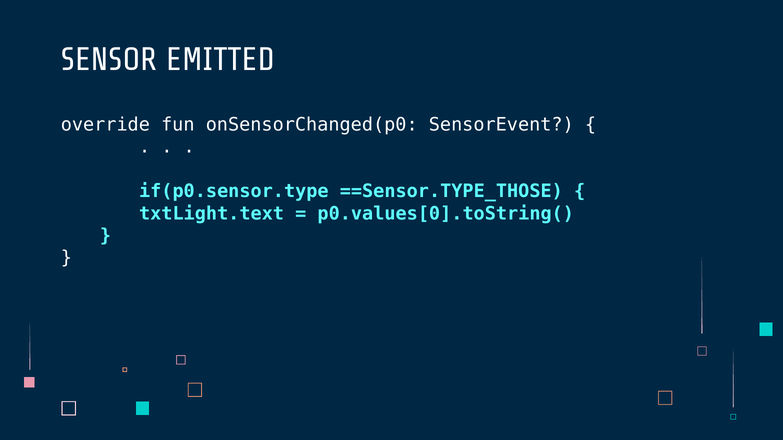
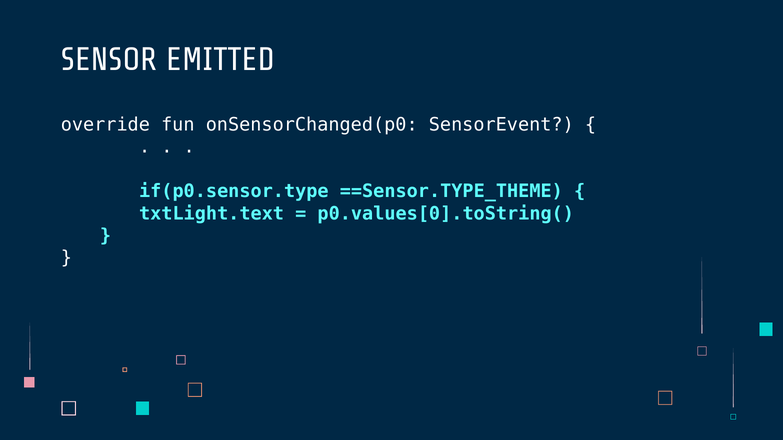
==Sensor.TYPE_THOSE: ==Sensor.TYPE_THOSE -> ==Sensor.TYPE_THEME
